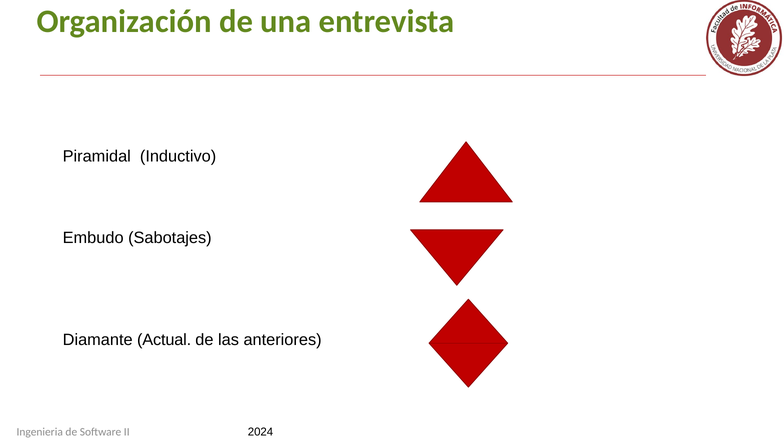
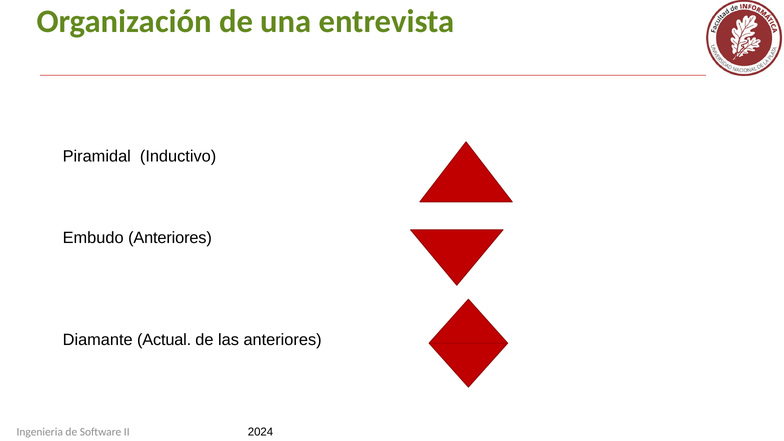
Embudo Sabotajes: Sabotajes -> Anteriores
